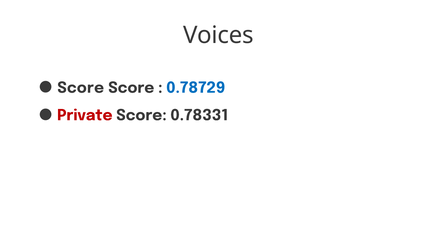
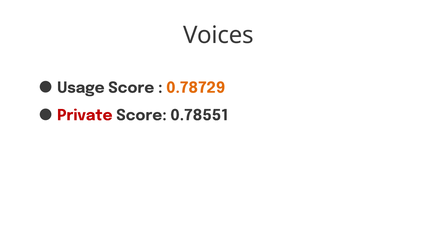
Score at (81, 88): Score -> Usage
0.78729 colour: blue -> orange
0.78331: 0.78331 -> 0.78551
